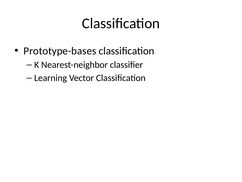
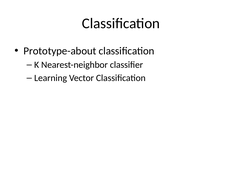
Prototype-bases: Prototype-bases -> Prototype-about
